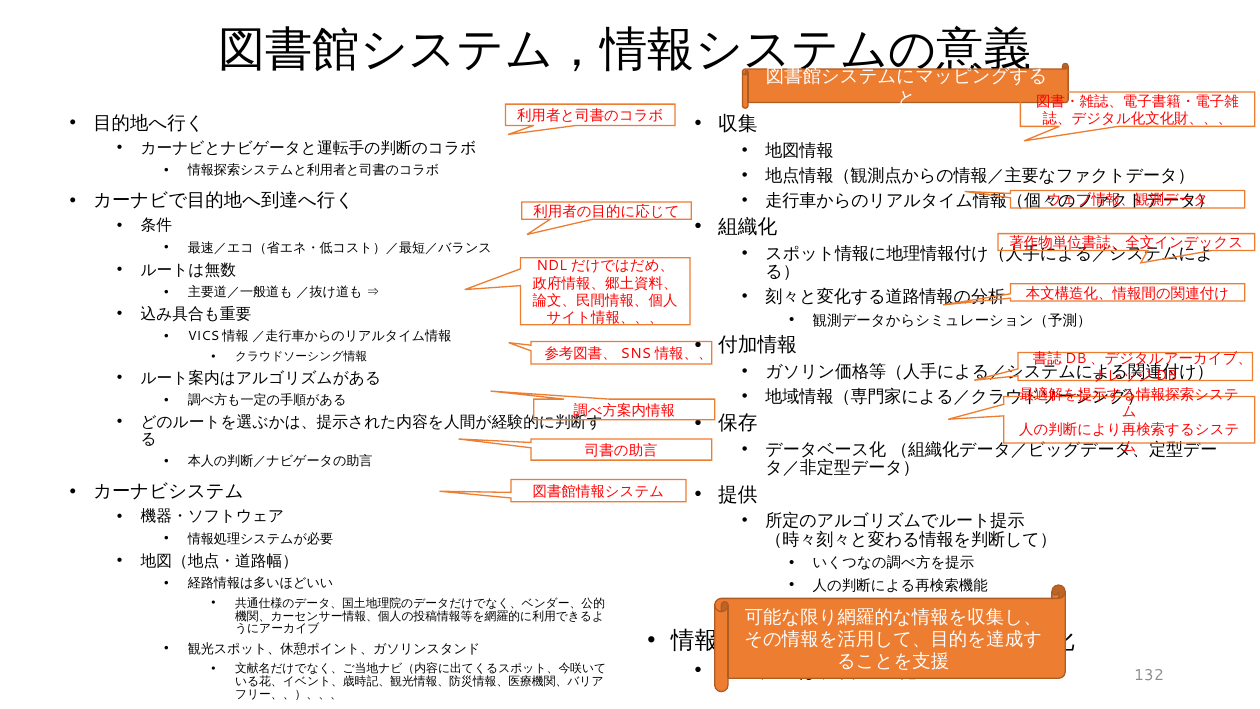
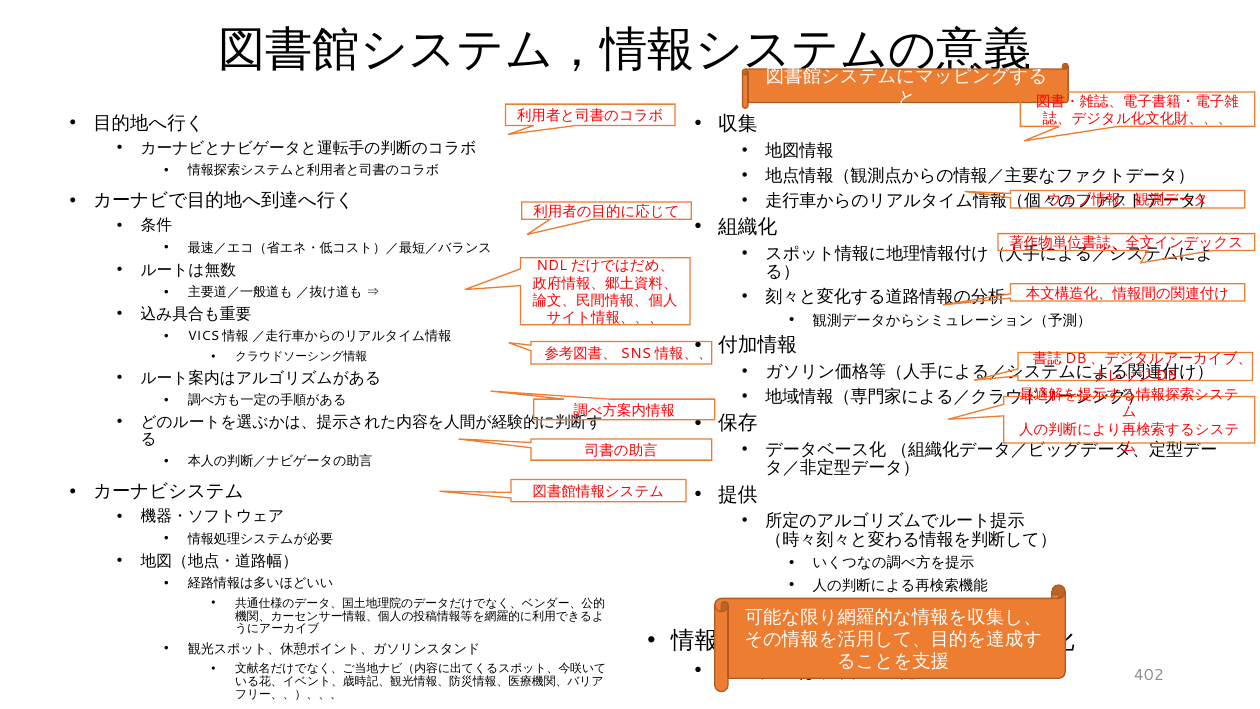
132: 132 -> 402
